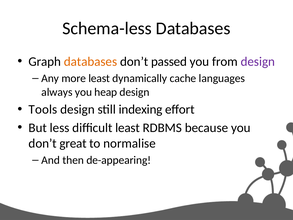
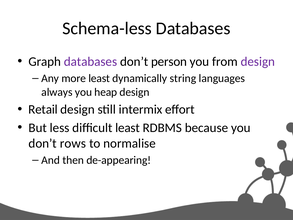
databases at (91, 61) colour: orange -> purple
passed: passed -> person
cache: cache -> string
Tools: Tools -> Retail
indexing: indexing -> intermix
great: great -> rows
